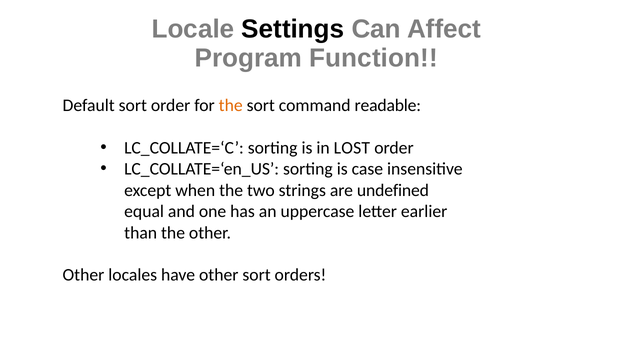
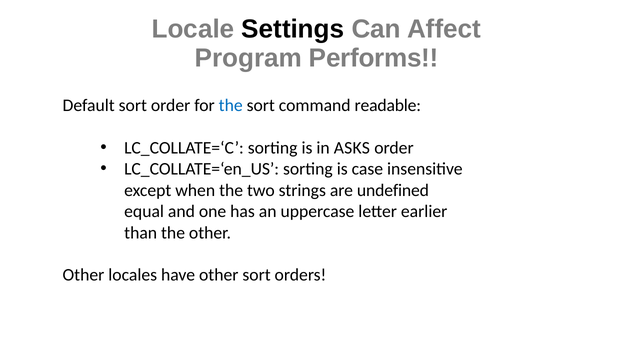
Function: Function -> Performs
the at (231, 105) colour: orange -> blue
LOST: LOST -> ASKS
